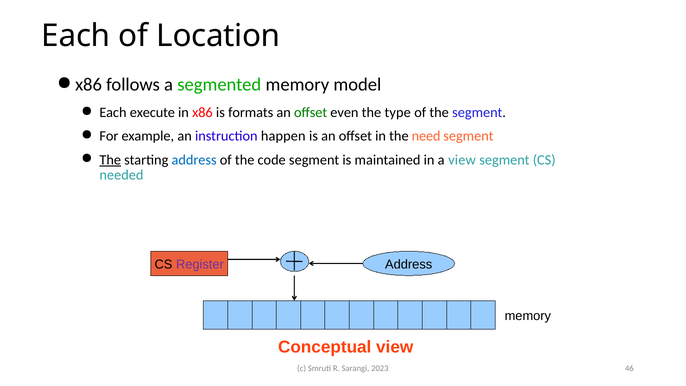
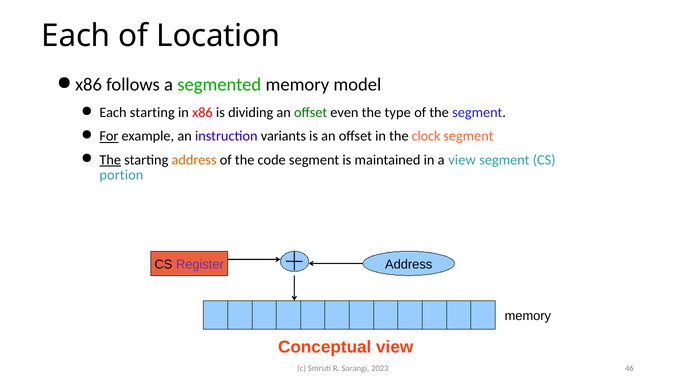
Each execute: execute -> starting
formats: formats -> dividing
For underline: none -> present
happen: happen -> variants
need: need -> clock
address at (194, 160) colour: blue -> orange
needed: needed -> portion
